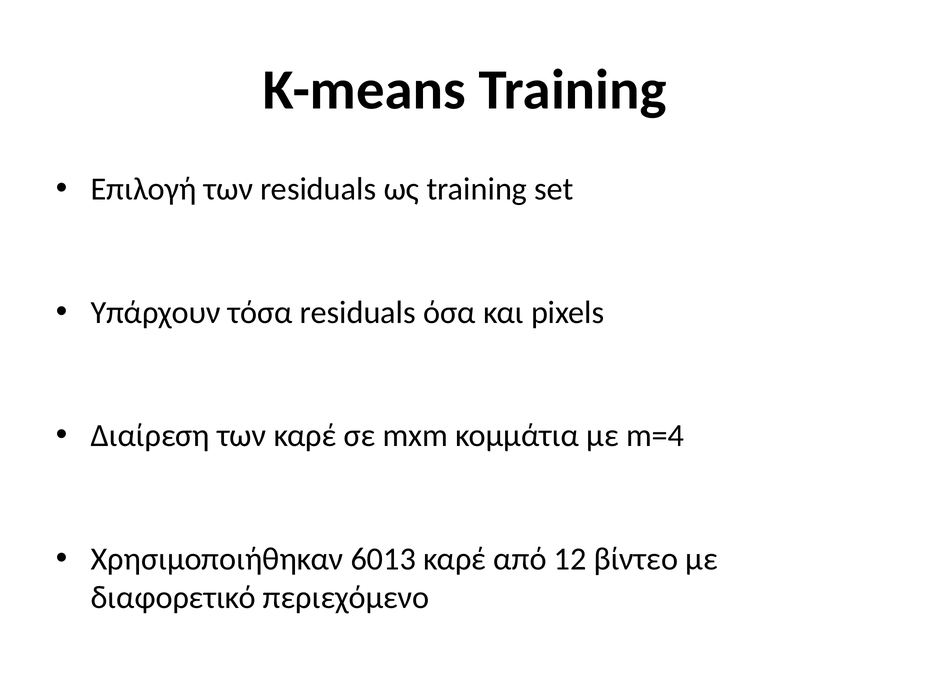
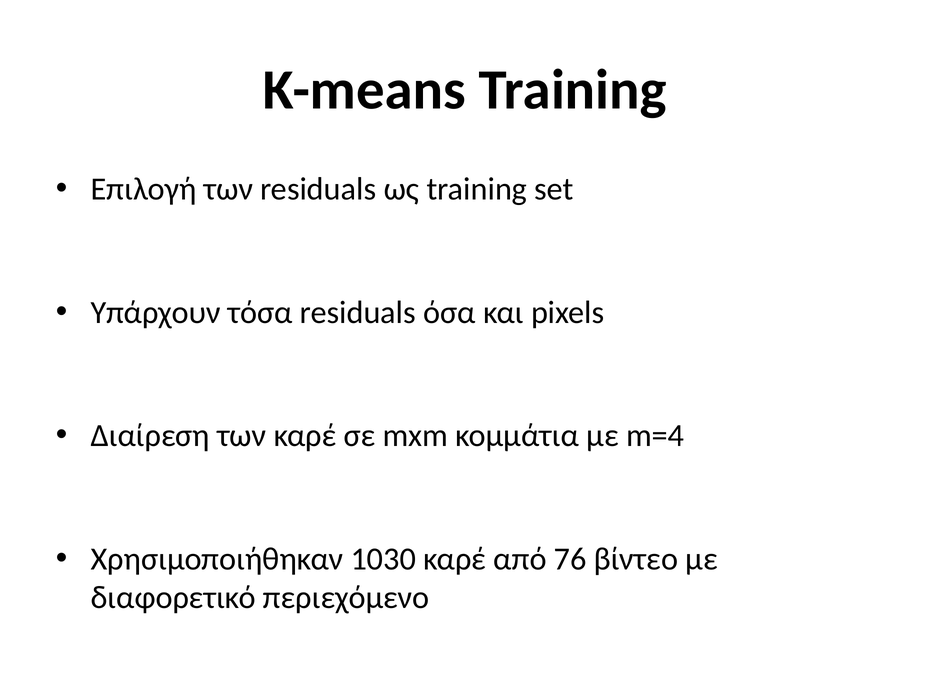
6013: 6013 -> 1030
12: 12 -> 76
